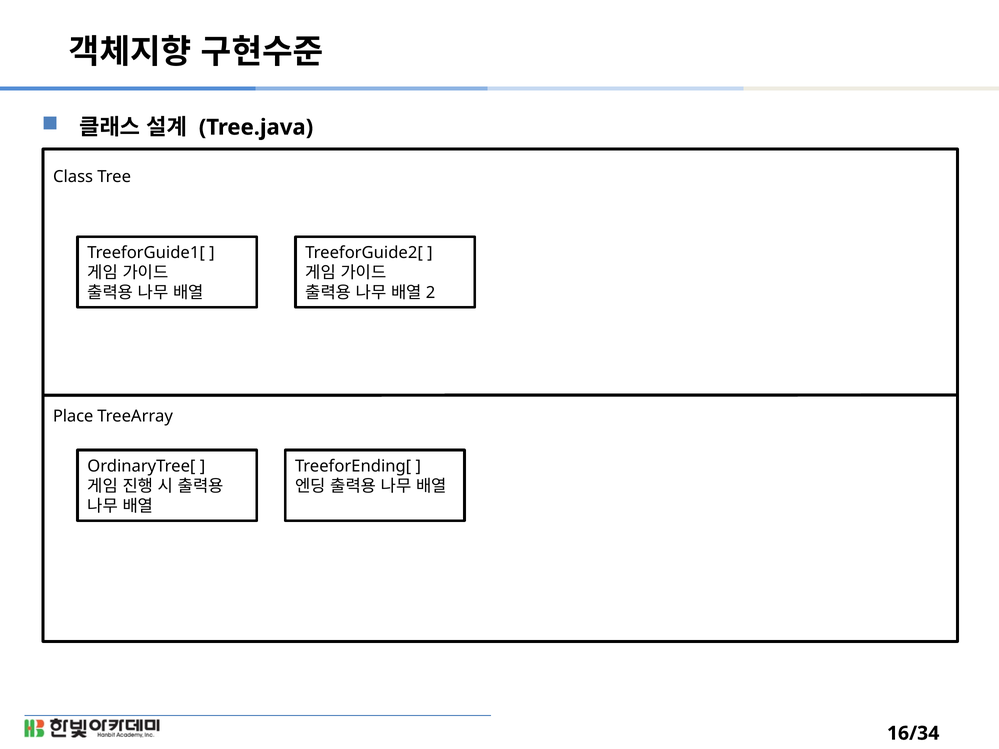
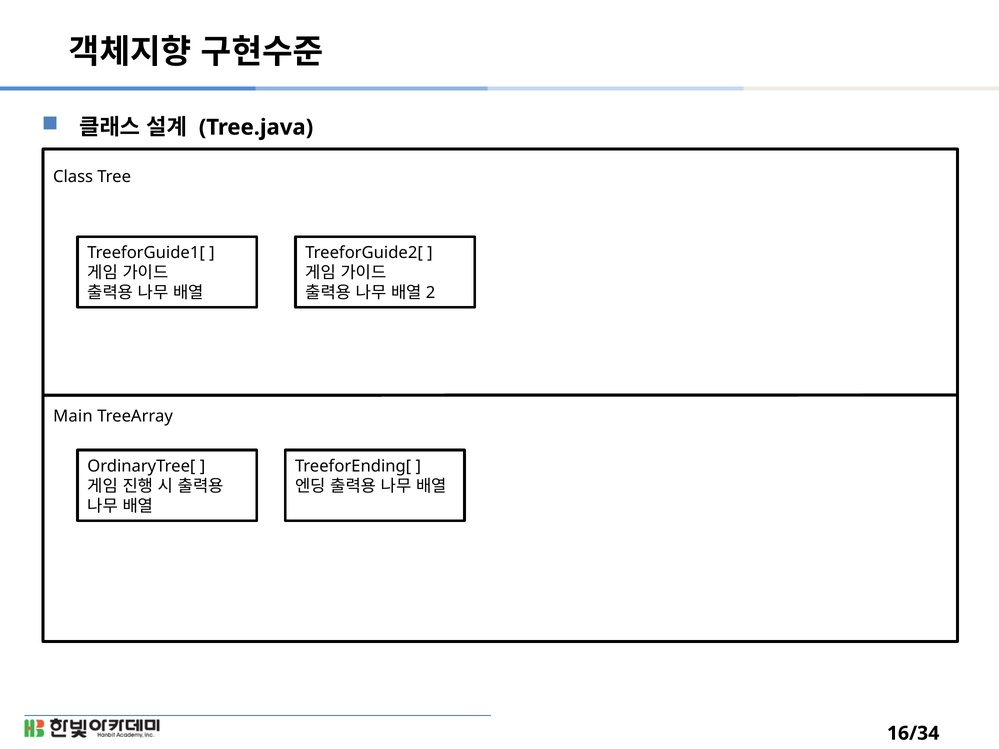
Place: Place -> Main
